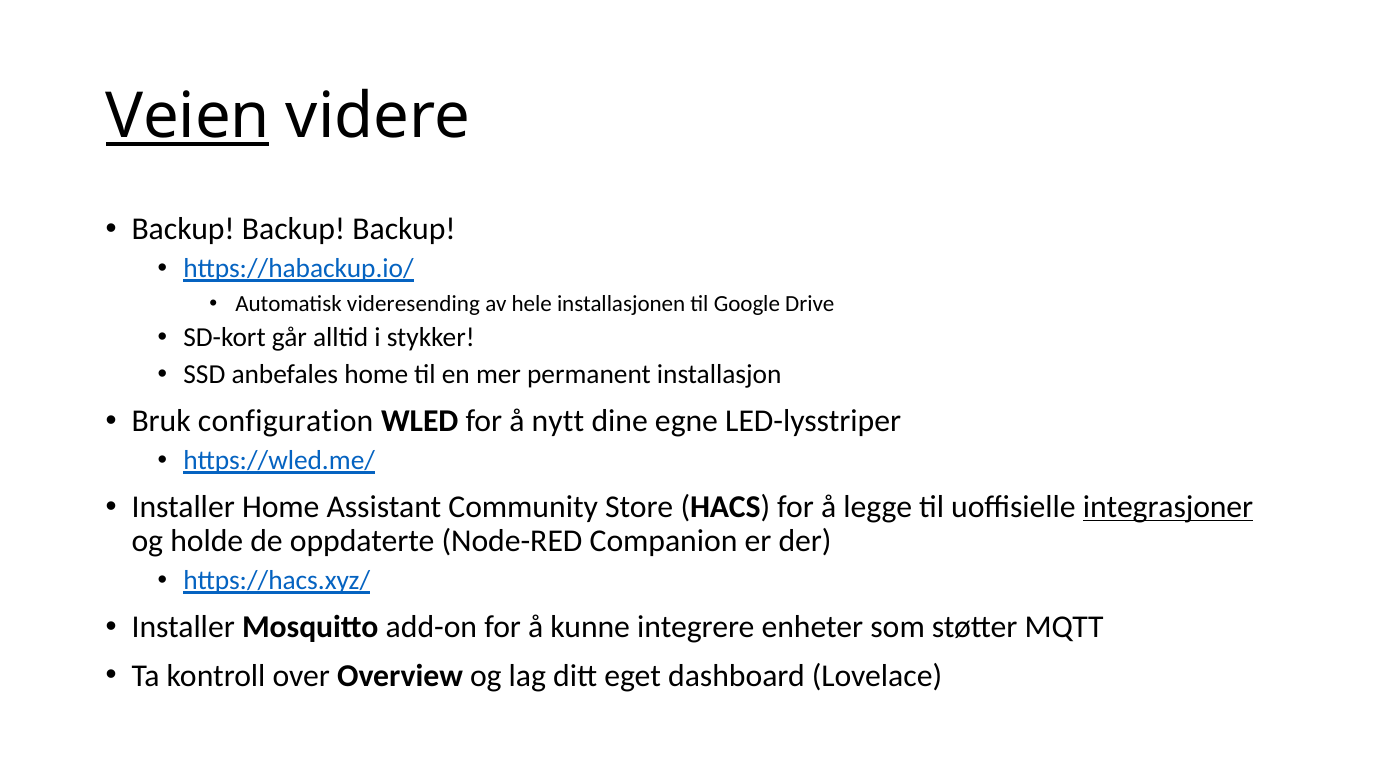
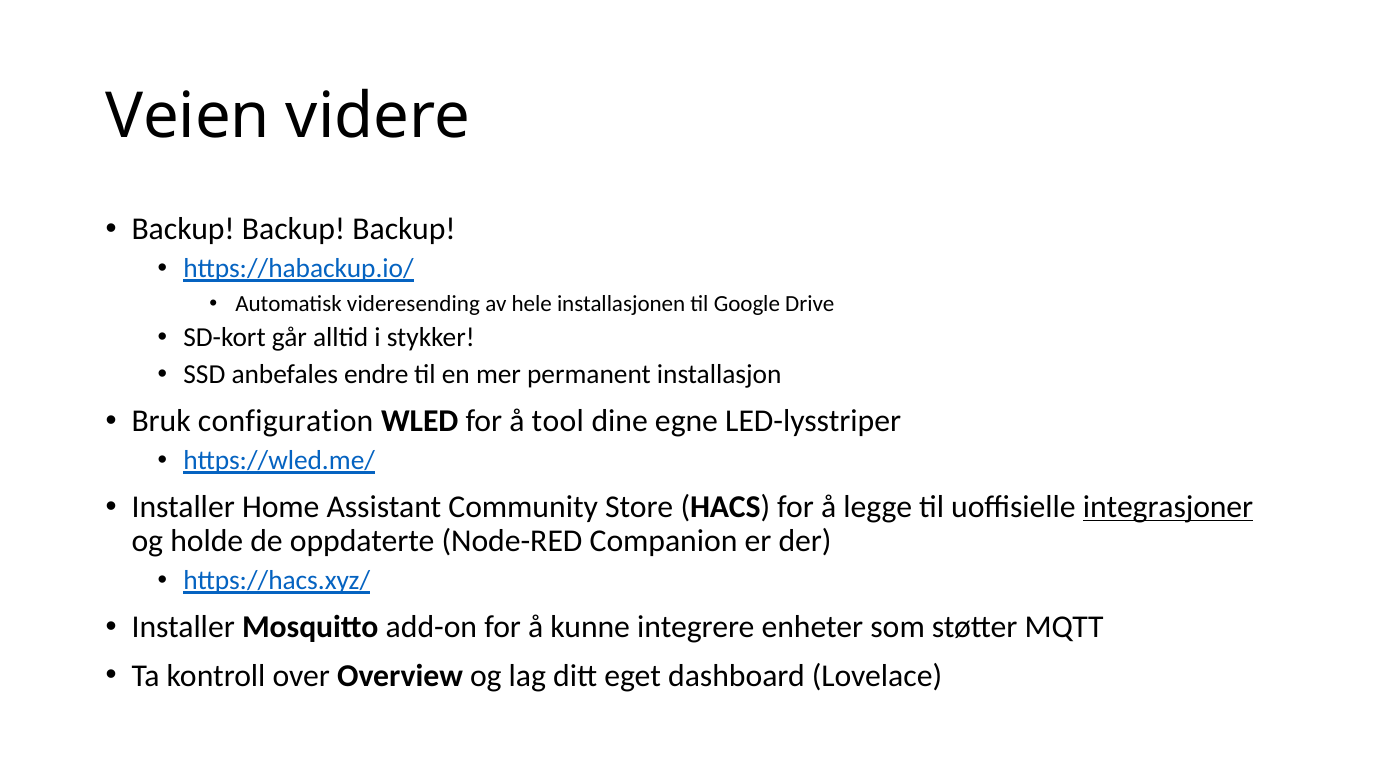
Veien underline: present -> none
anbefales home: home -> endre
nytt: nytt -> tool
